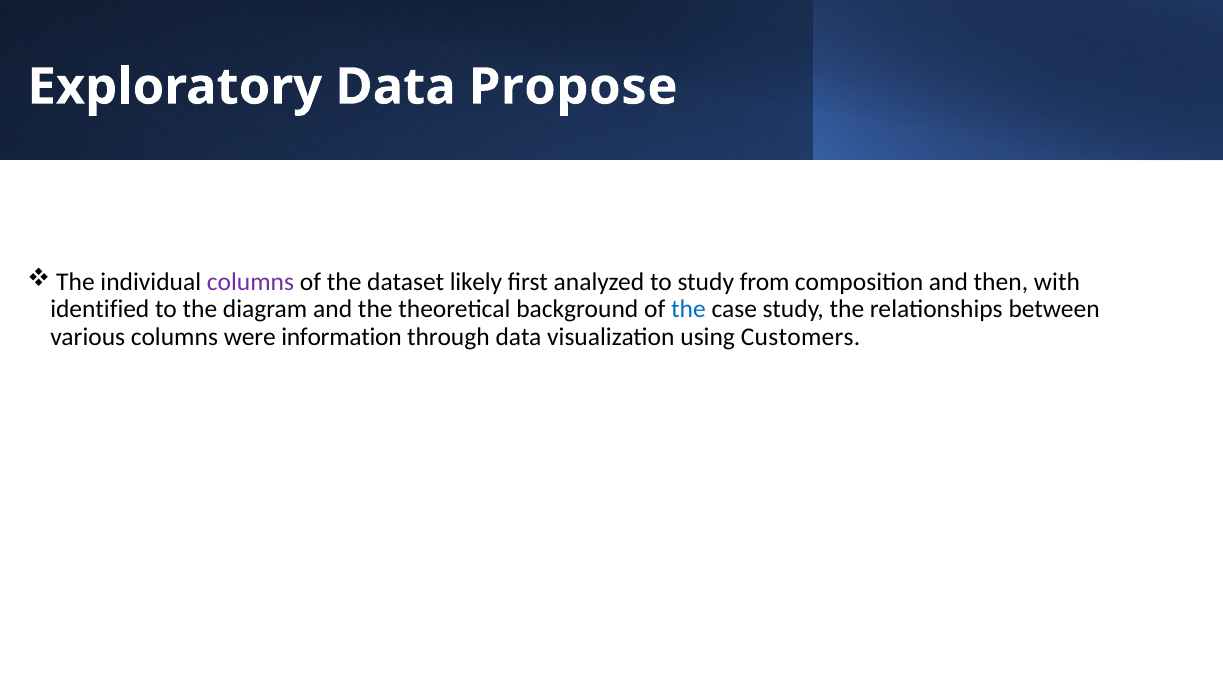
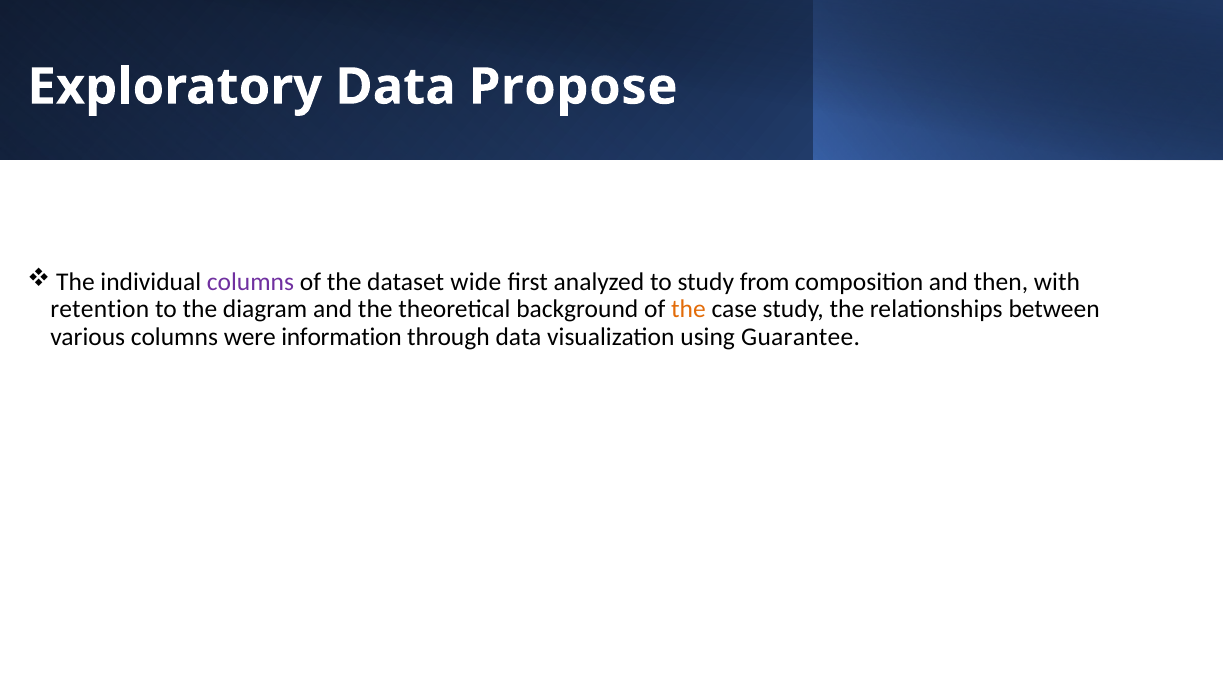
likely: likely -> wide
identified: identified -> retention
the at (688, 309) colour: blue -> orange
Customers: Customers -> Guarantee
